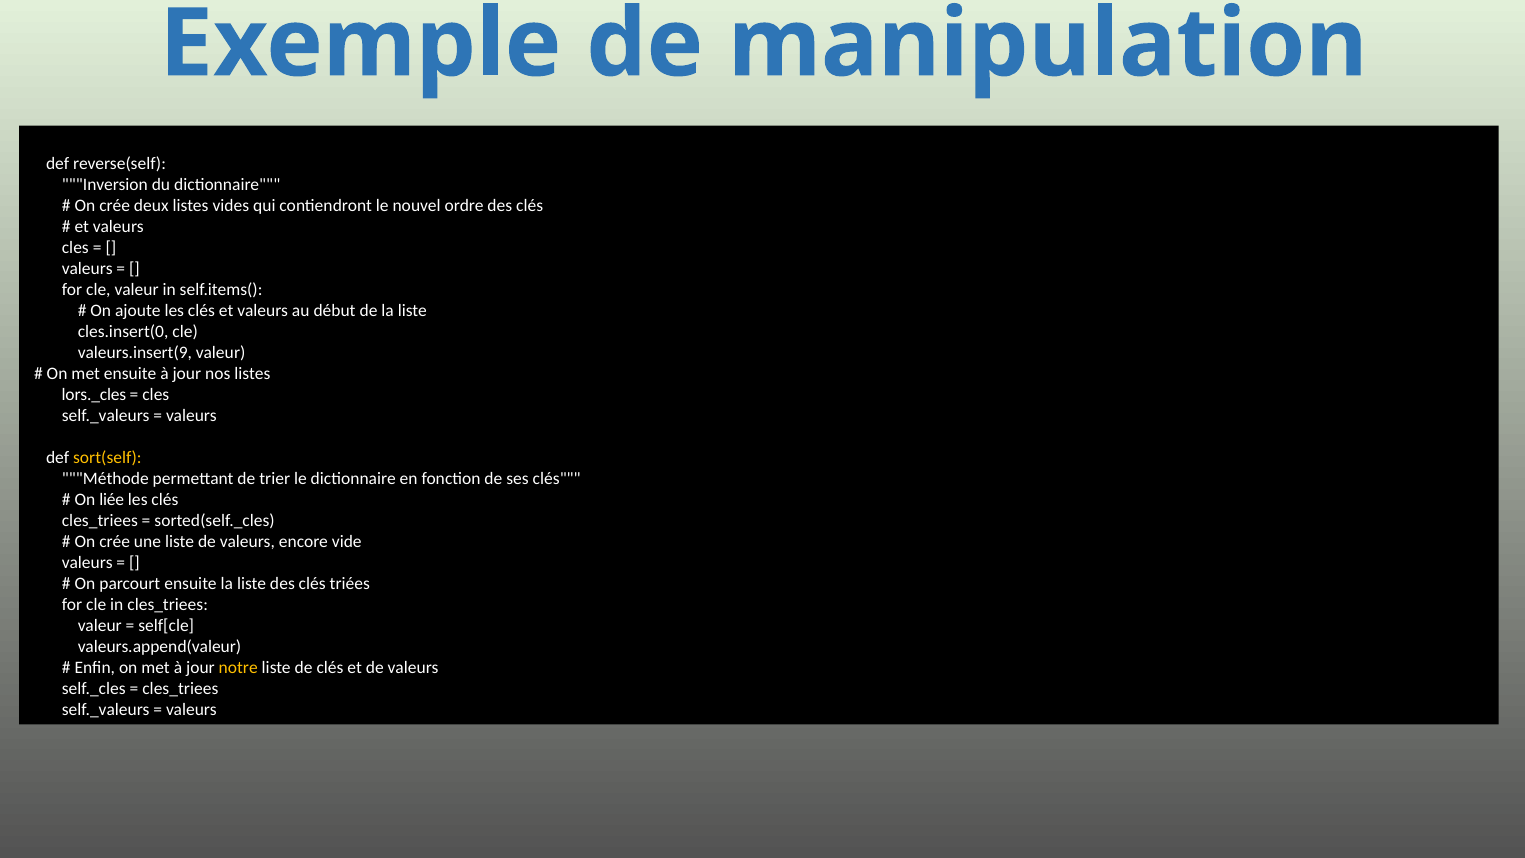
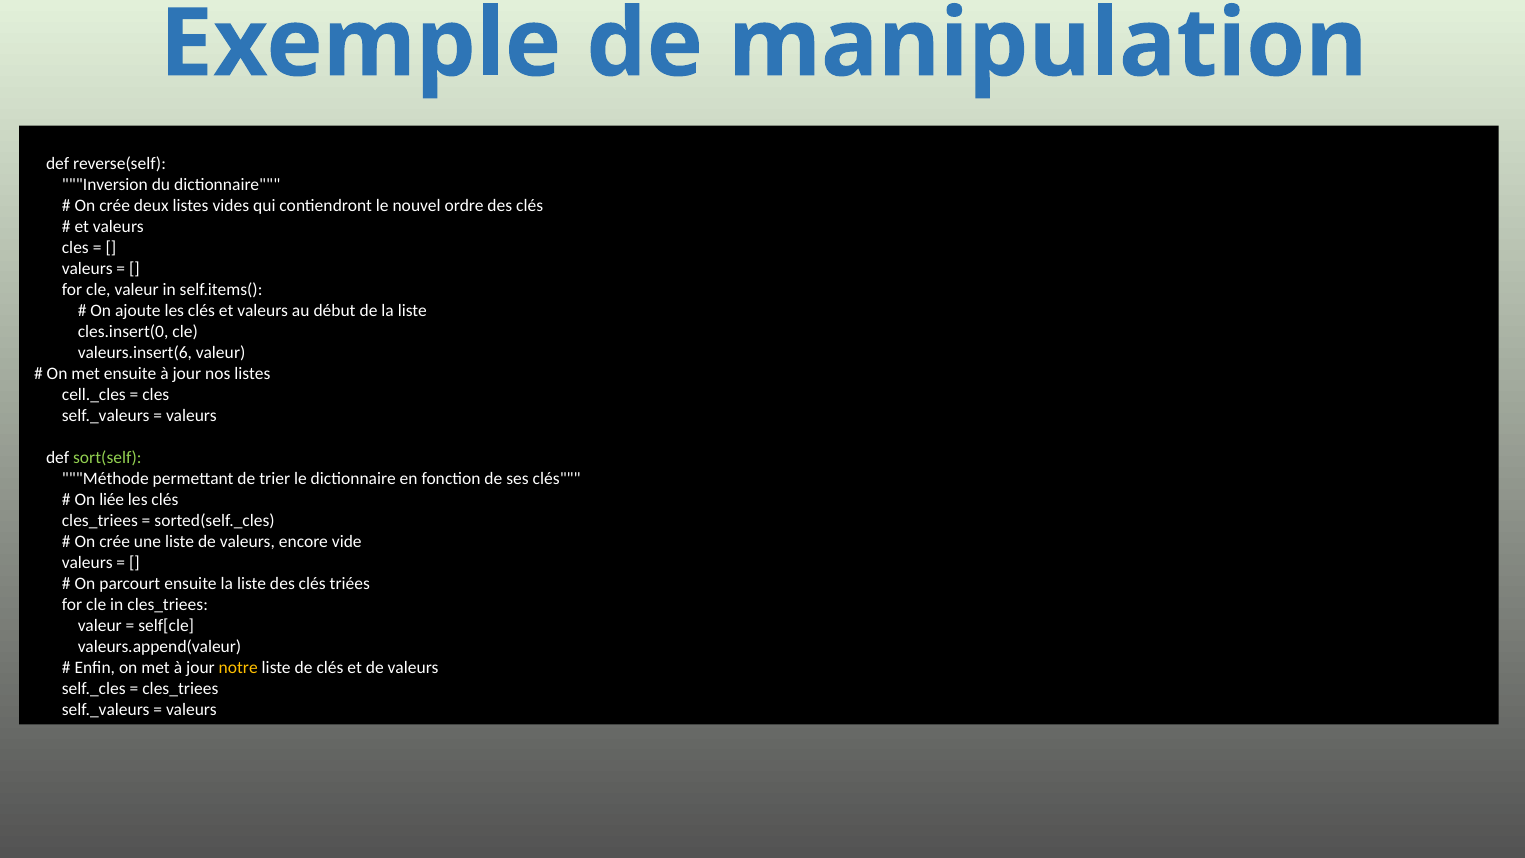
valeurs.insert(9: valeurs.insert(9 -> valeurs.insert(6
lors._cles: lors._cles -> cell._cles
sort(self colour: yellow -> light green
